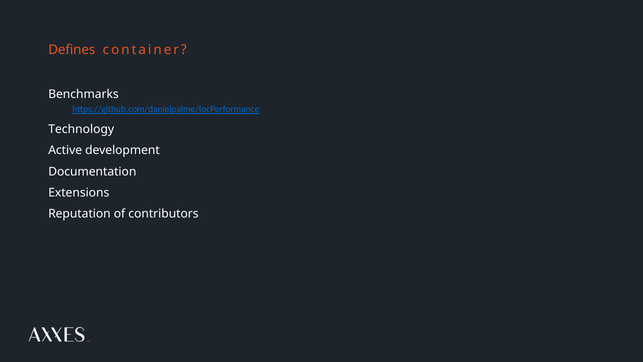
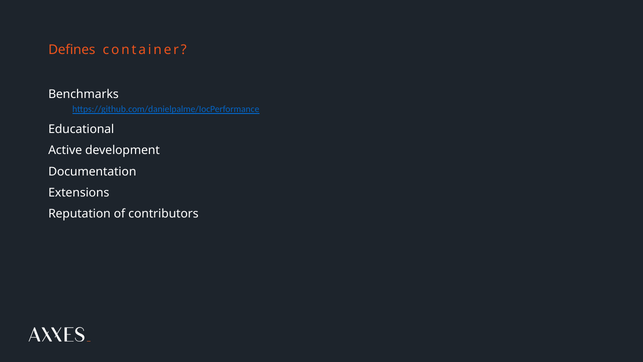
Technology: Technology -> Educational
